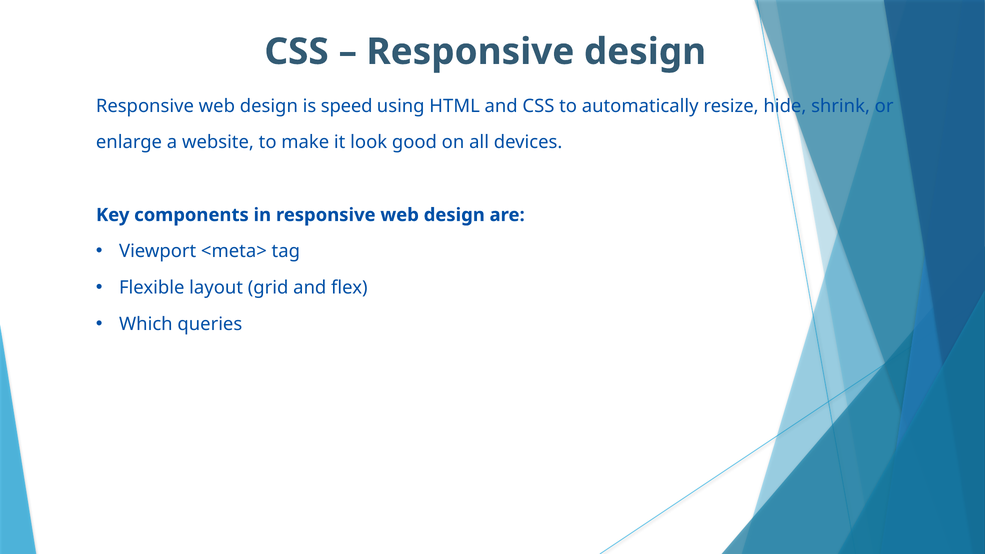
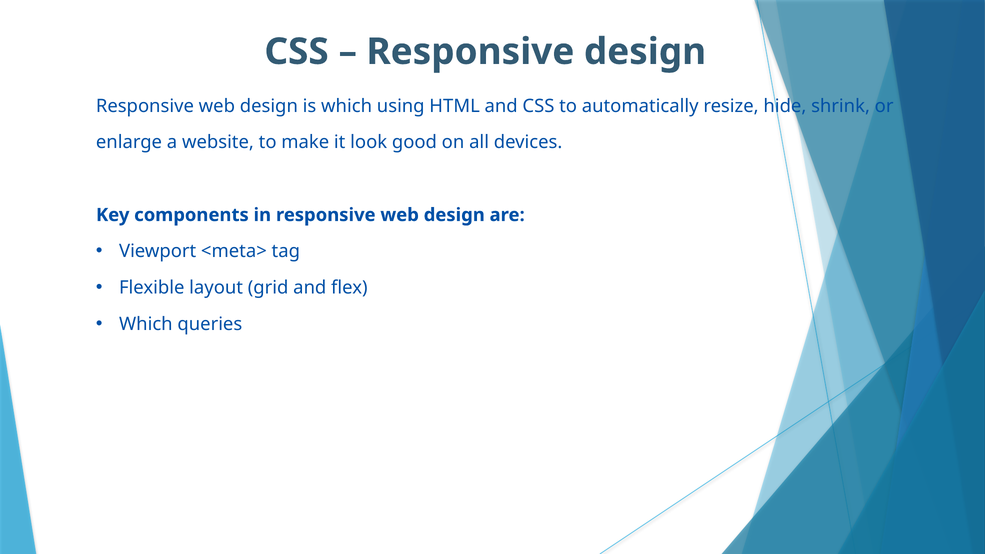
is speed: speed -> which
